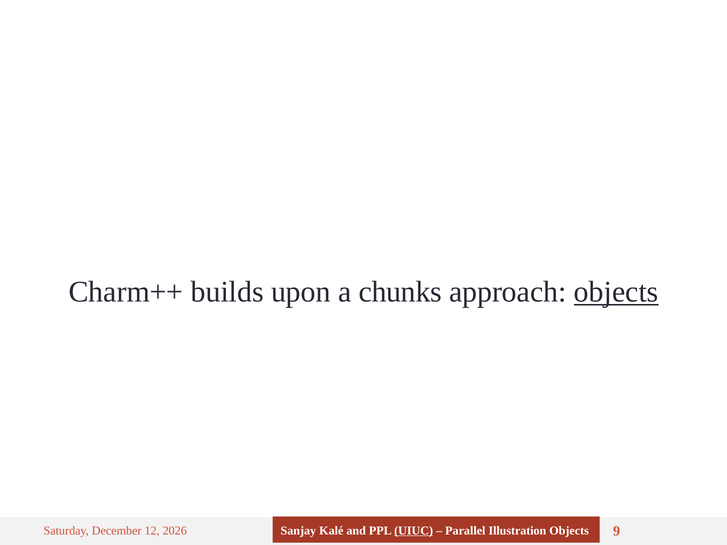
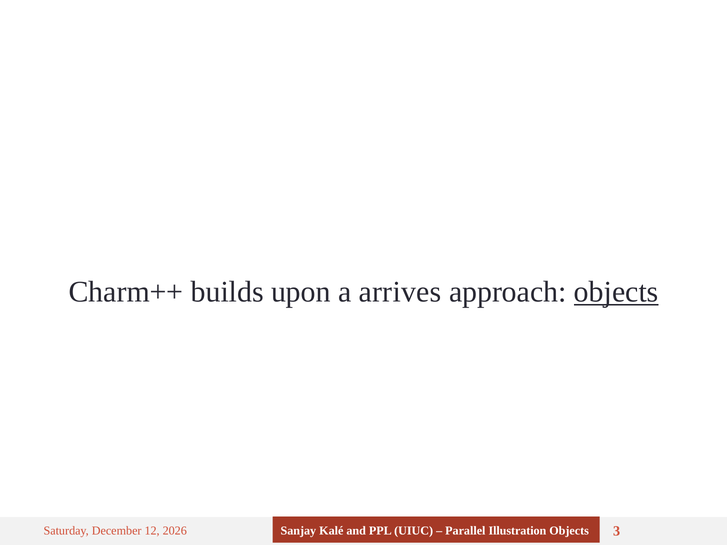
chunks: chunks -> arrives
UIUC underline: present -> none
9: 9 -> 3
